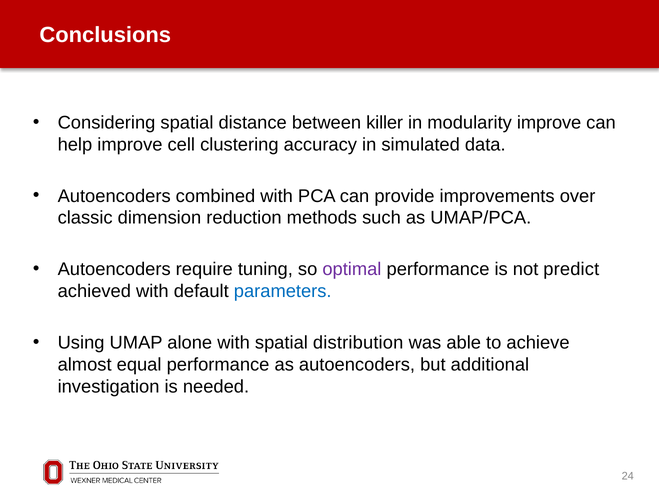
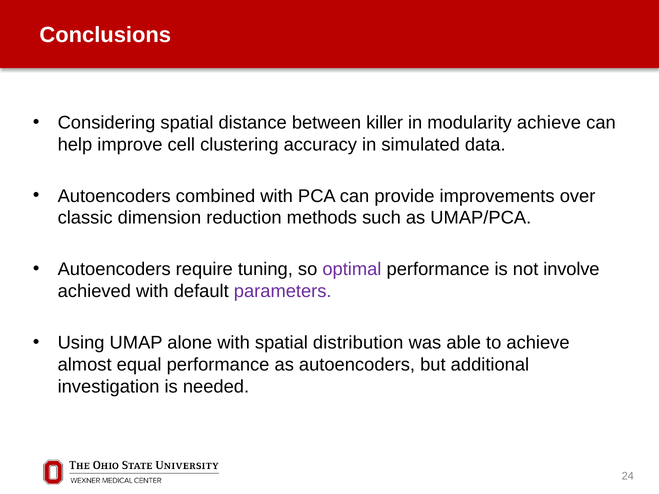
modularity improve: improve -> achieve
predict: predict -> involve
parameters colour: blue -> purple
